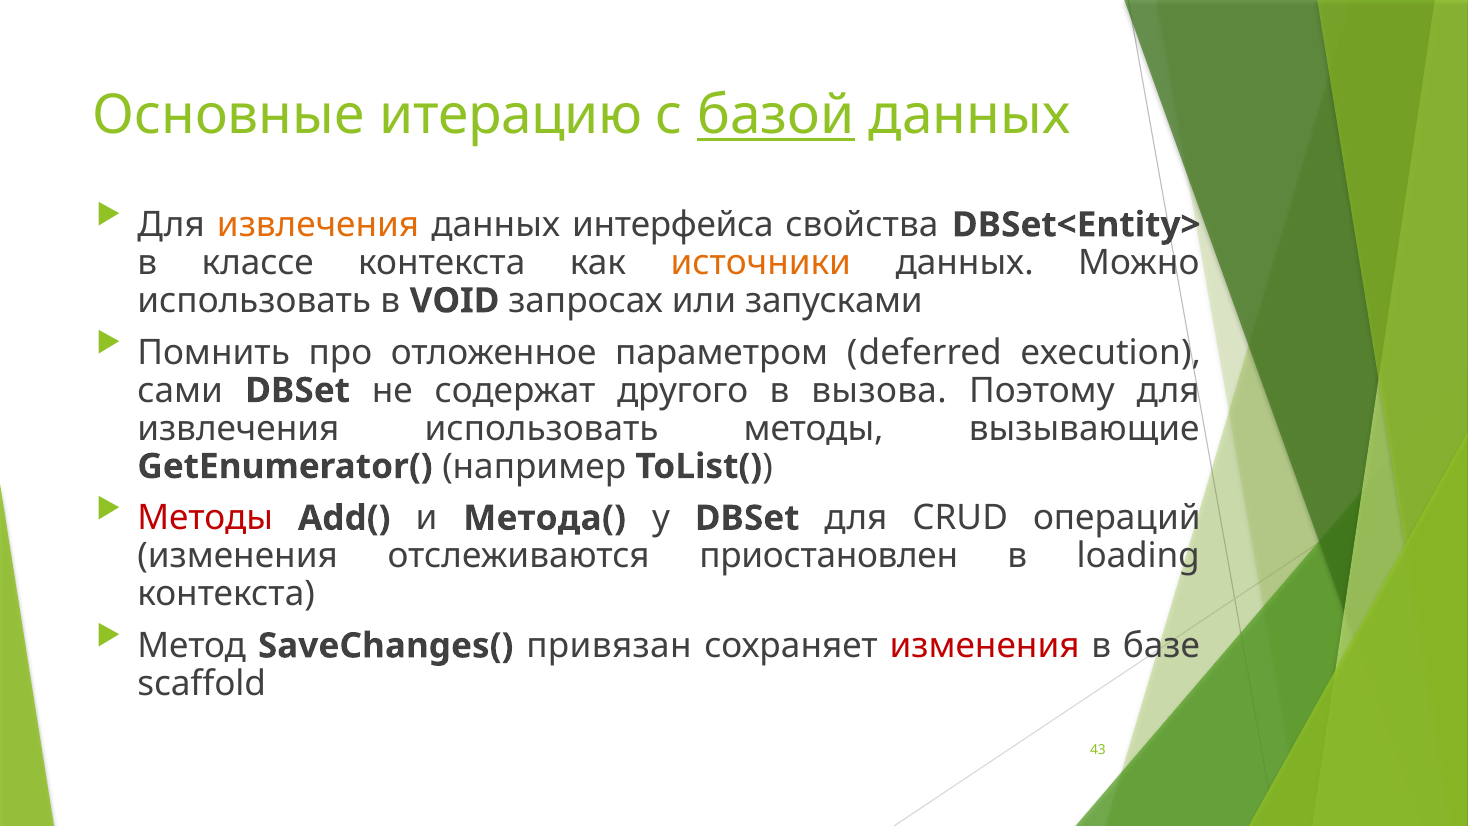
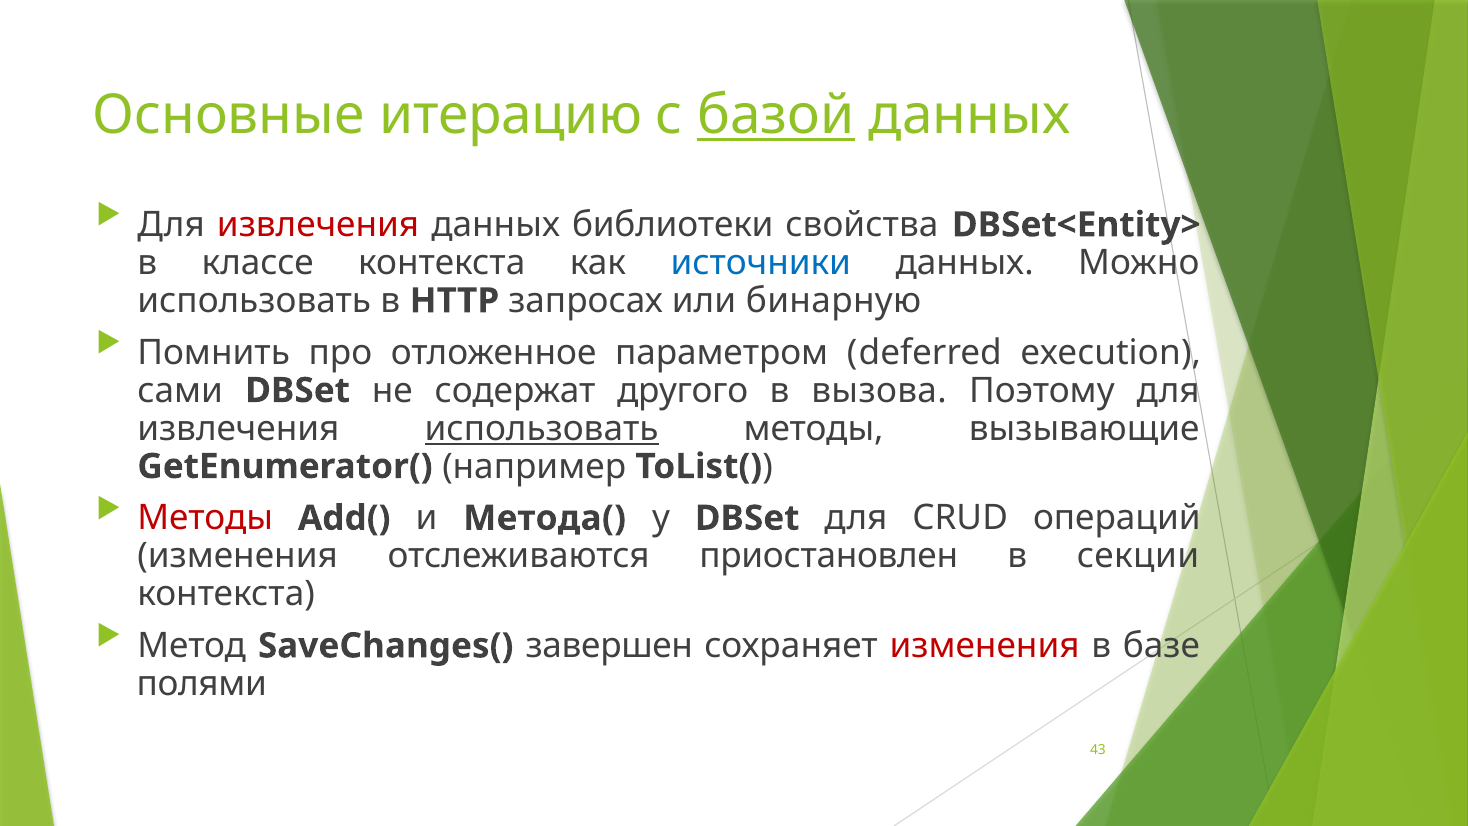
извлечения at (318, 225) colour: orange -> red
интерфейса: интерфейса -> библиотеки
источники colour: orange -> blue
VOID: VOID -> HTTP
запусками: запусками -> бинарную
использовать at (542, 428) underline: none -> present
loading: loading -> секции
привязан: привязан -> завершен
scaffold: scaffold -> полями
